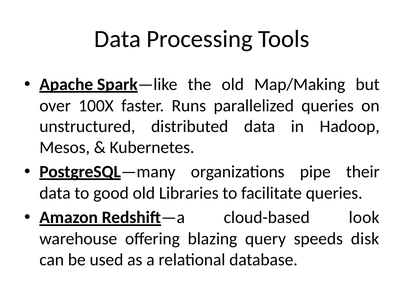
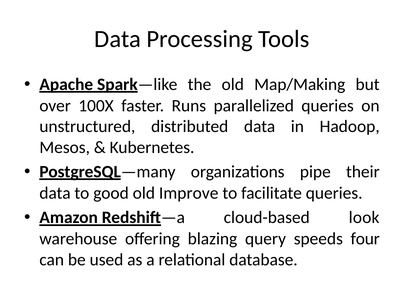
Libraries: Libraries -> Improve
disk: disk -> four
